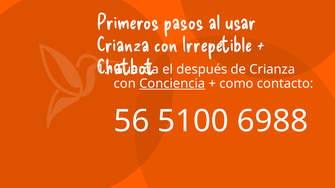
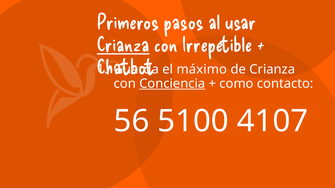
Crianza at (123, 45) underline: none -> present
después: después -> máximo
6988: 6988 -> 4107
